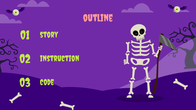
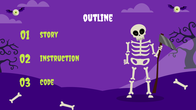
outline colour: pink -> white
